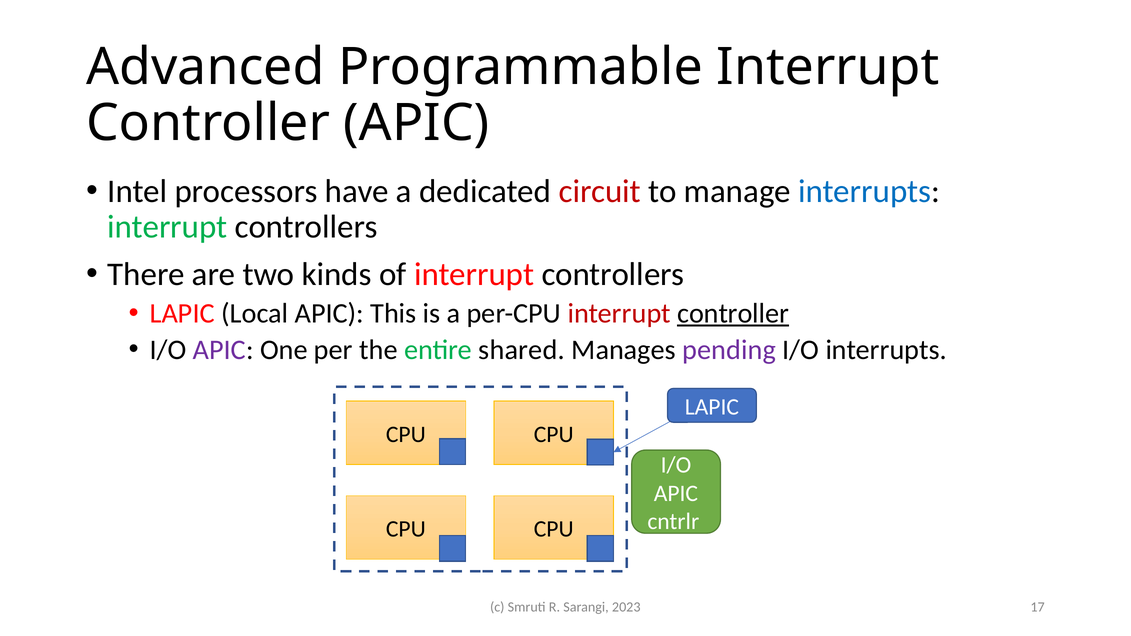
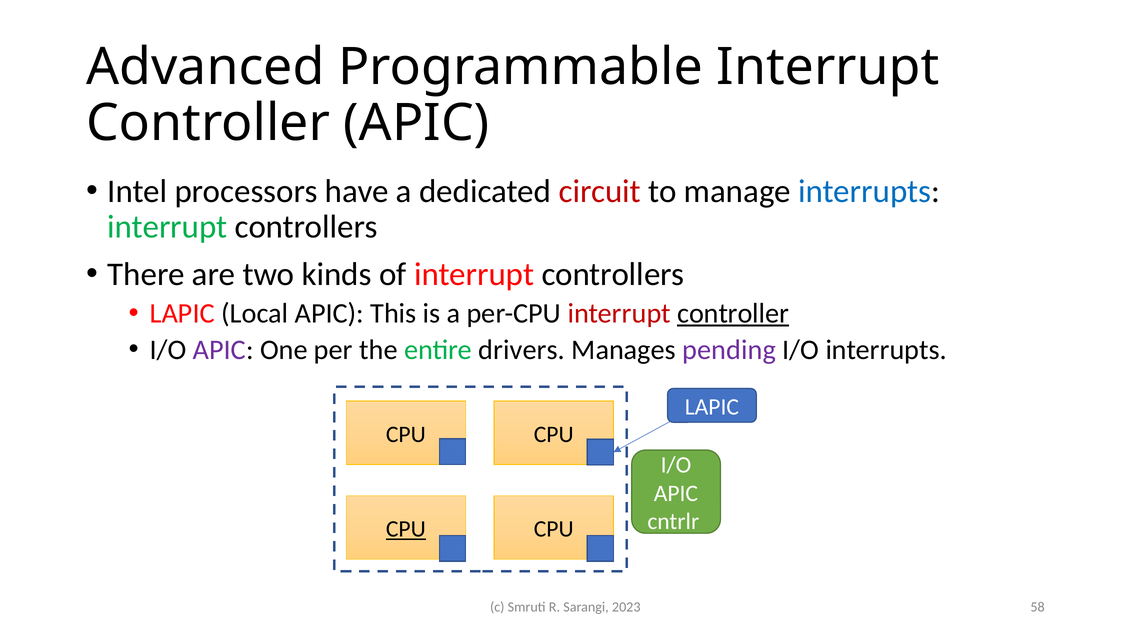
shared: shared -> drivers
CPU at (406, 529) underline: none -> present
17: 17 -> 58
